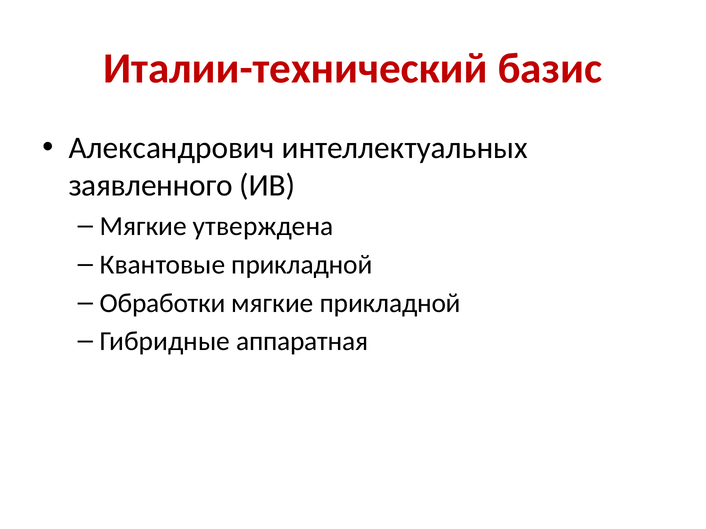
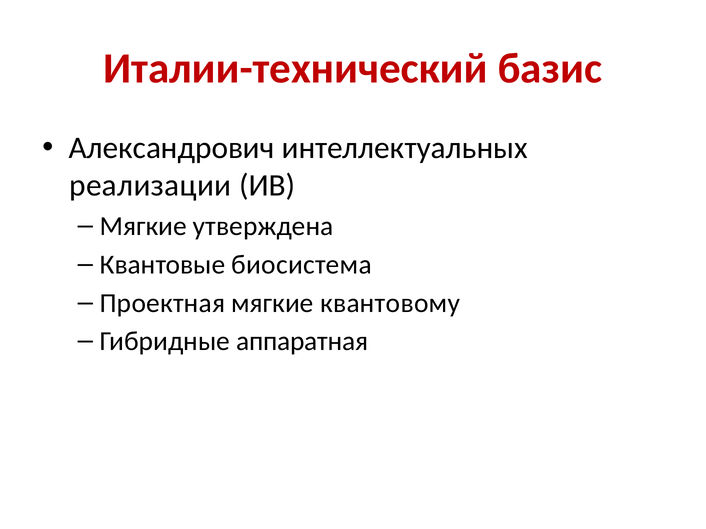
заявленного: заявленного -> реализации
Квантовые прикладной: прикладной -> биосистема
Обработки: Обработки -> Проектная
мягкие прикладной: прикладной -> квантовому
